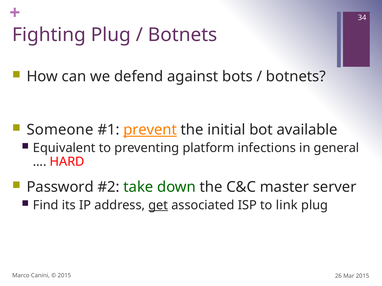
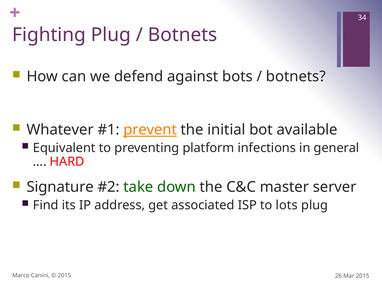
Someone: Someone -> Whatever
Password: Password -> Signature
get underline: present -> none
link: link -> lots
